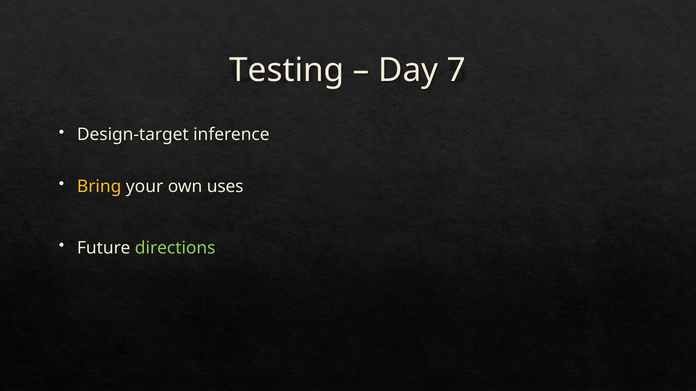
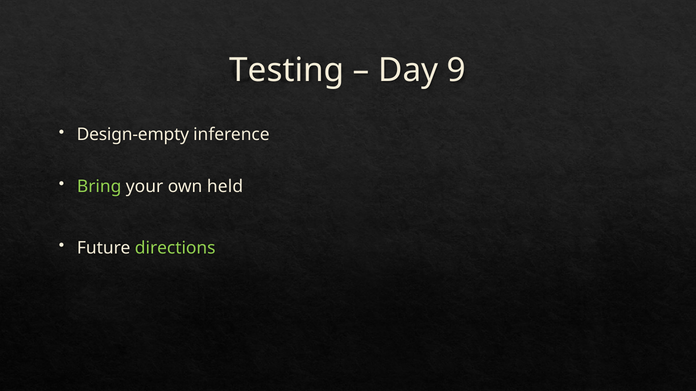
7: 7 -> 9
Design-target: Design-target -> Design-empty
Bring colour: yellow -> light green
uses: uses -> held
